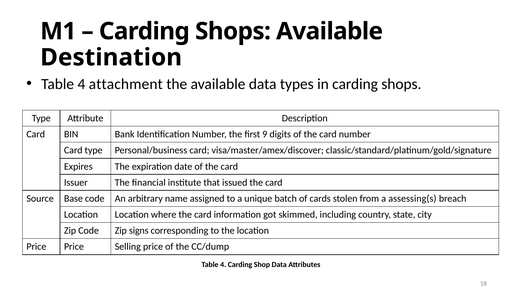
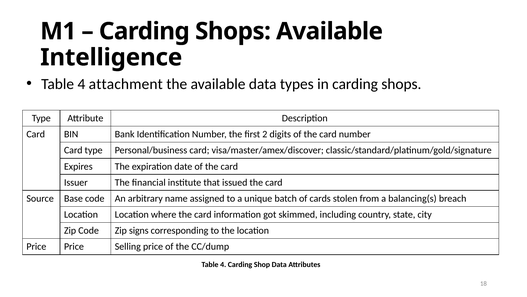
Destination: Destination -> Intelligence
9: 9 -> 2
assessing(s: assessing(s -> balancing(s
